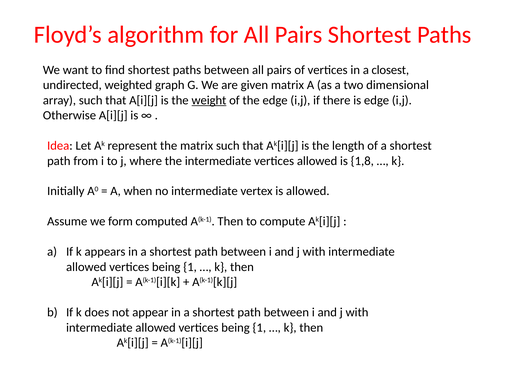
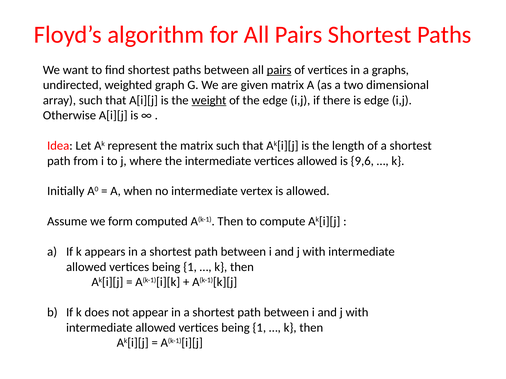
pairs at (279, 70) underline: none -> present
closest: closest -> graphs
1,8: 1,8 -> 9,6
